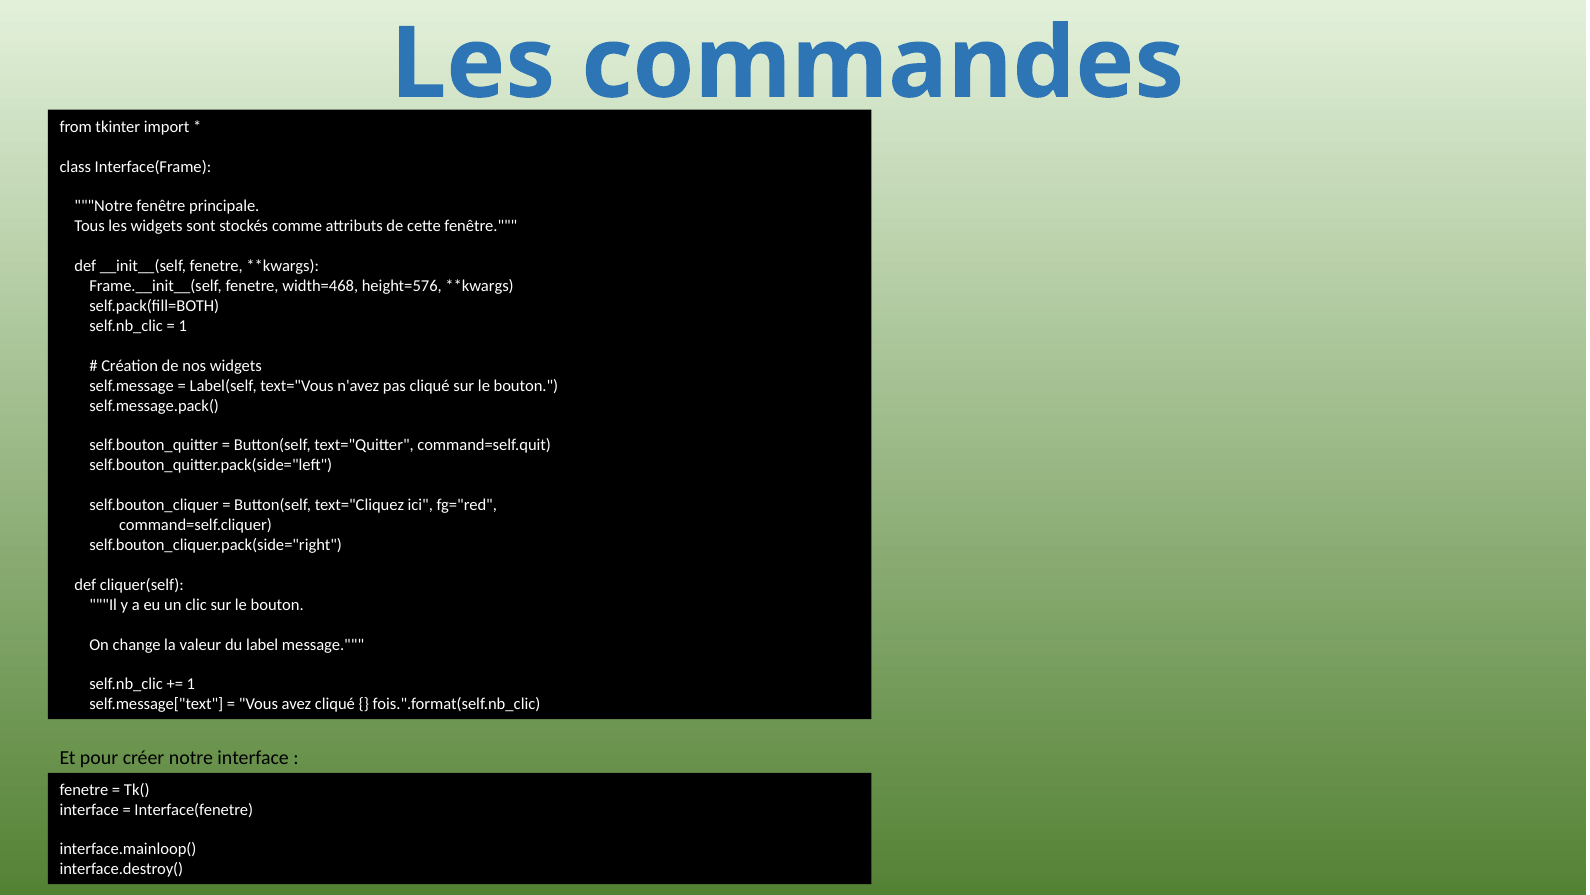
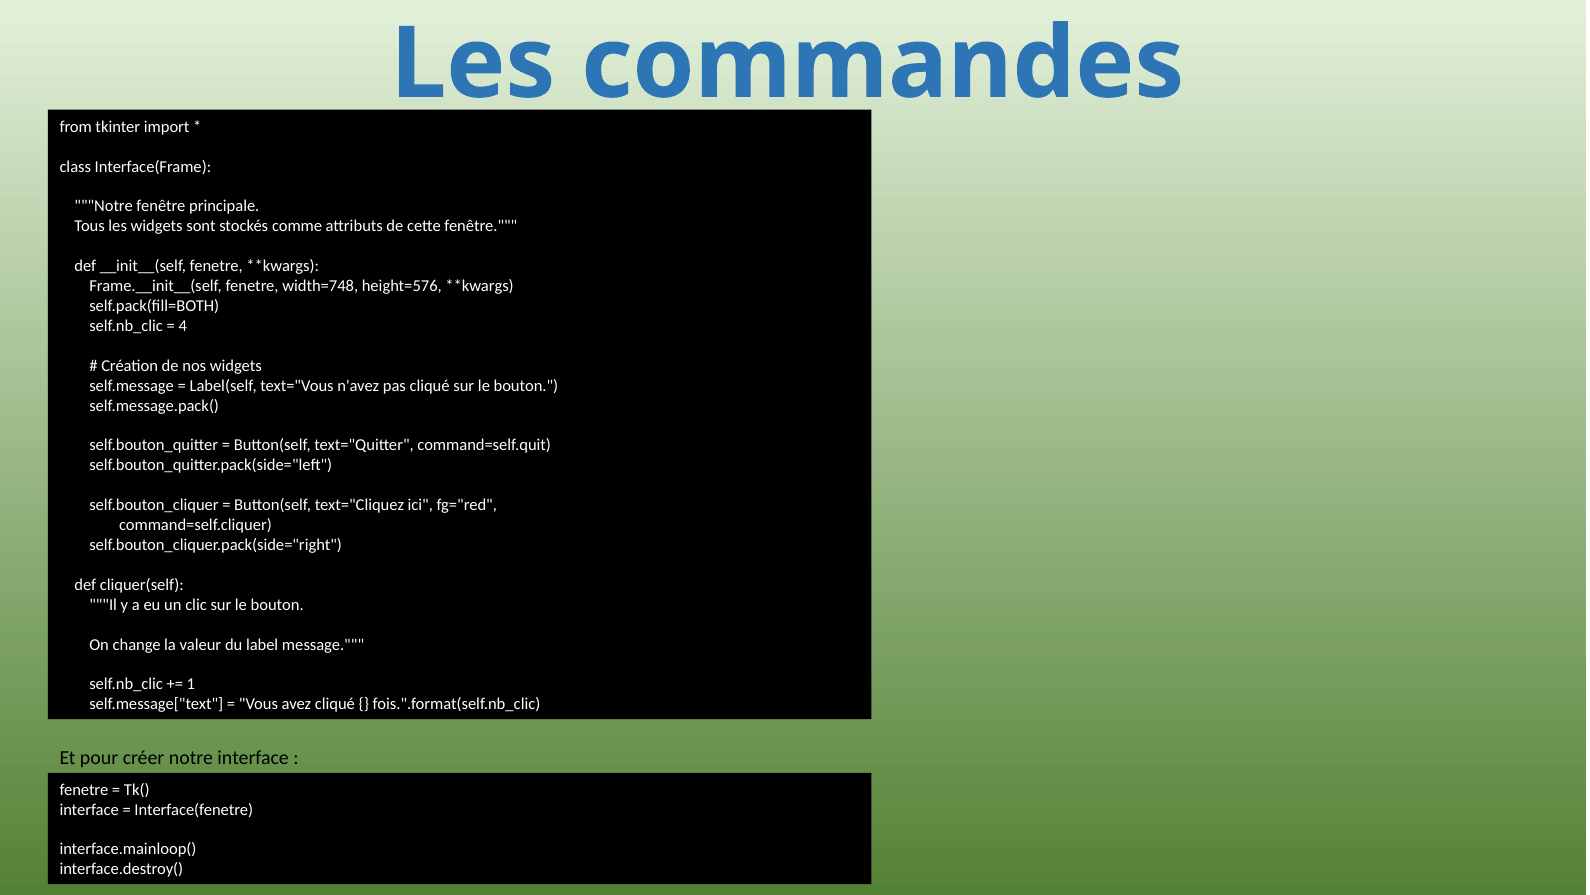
width=468: width=468 -> width=748
1 at (183, 326): 1 -> 4
